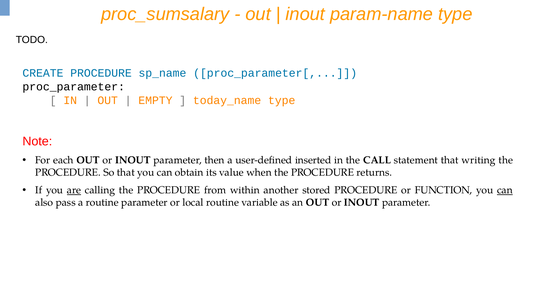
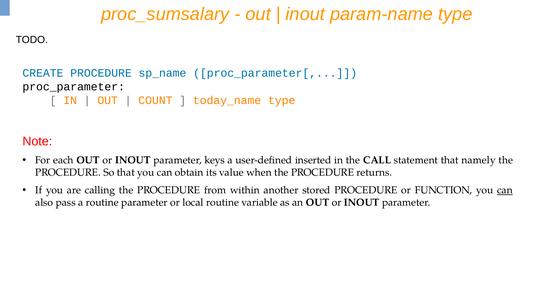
EMPTY: EMPTY -> COUNT
then: then -> keys
writing: writing -> namely
are underline: present -> none
